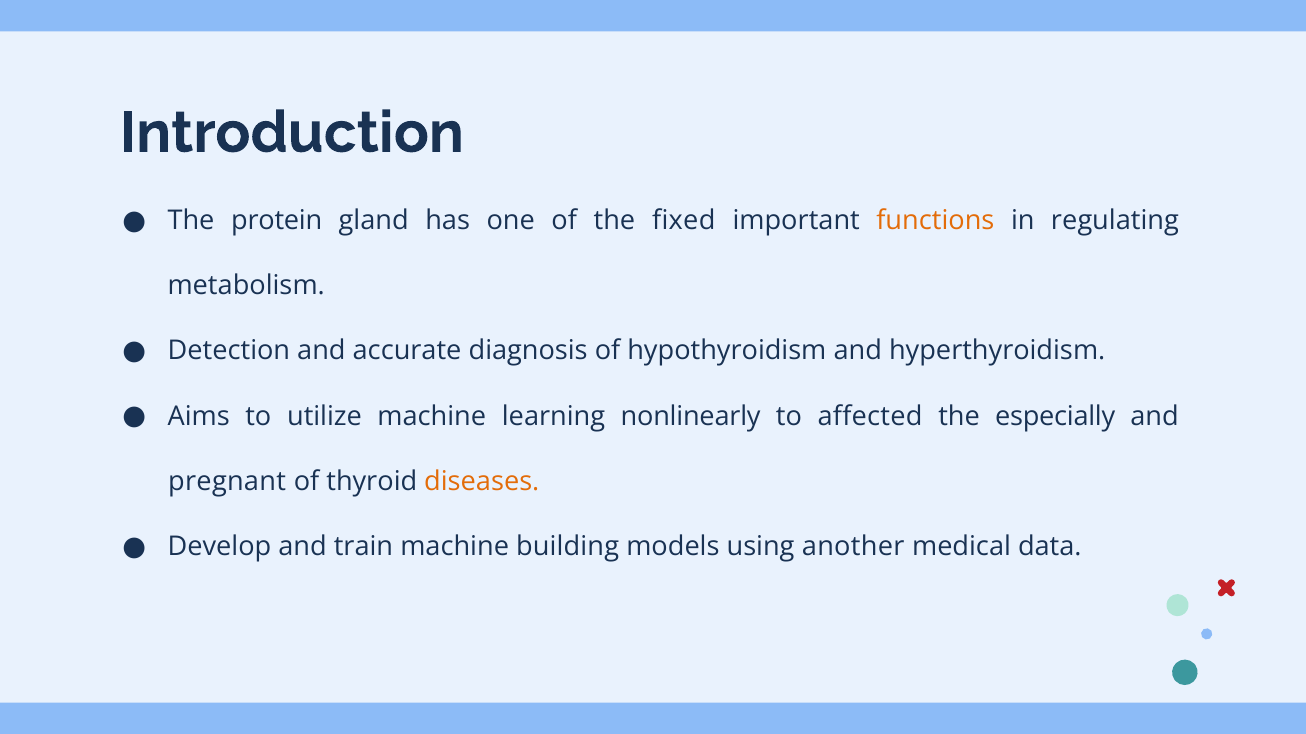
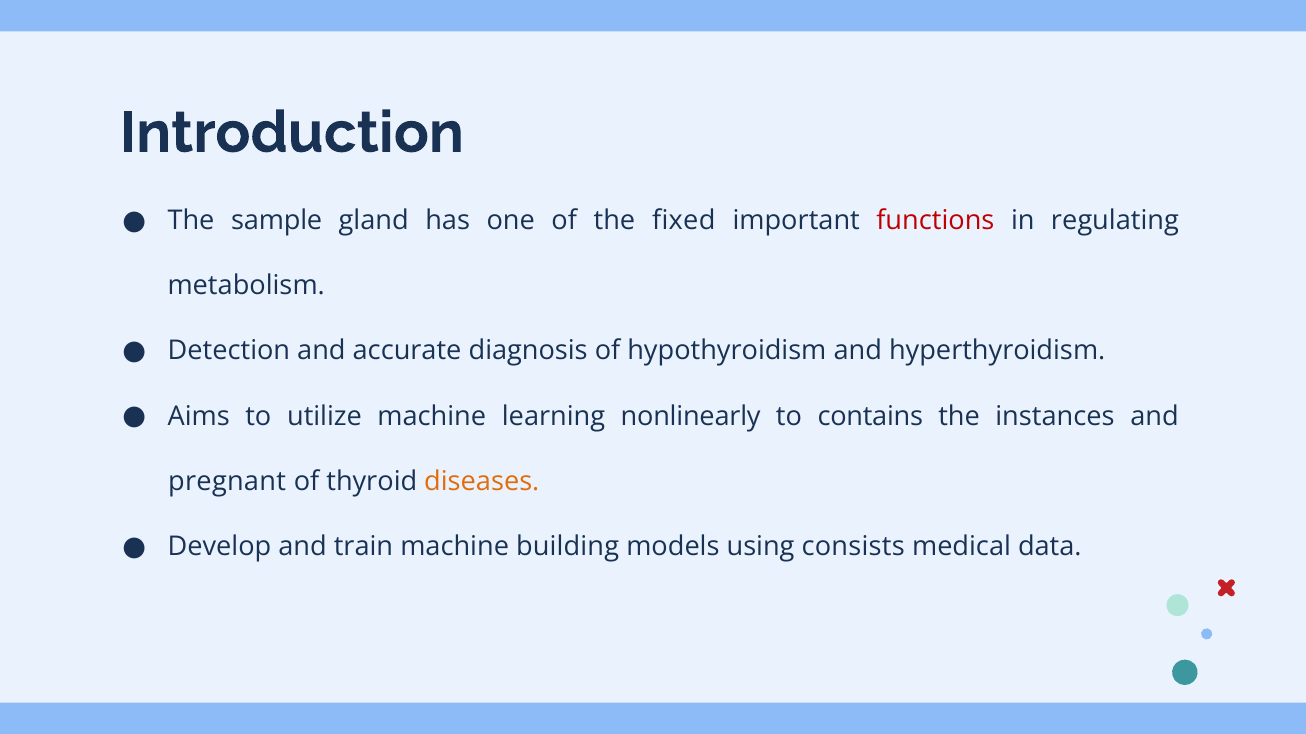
protein: protein -> sample
functions colour: orange -> red
affected: affected -> contains
especially: especially -> instances
another: another -> consists
